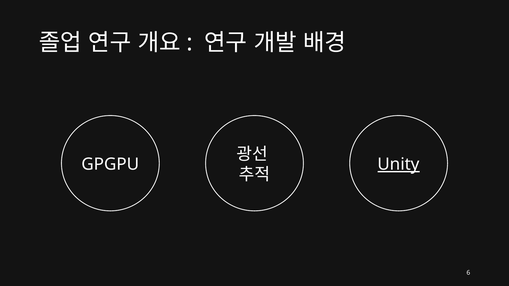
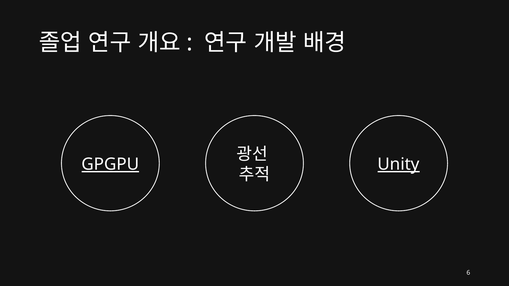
GPGPU underline: none -> present
